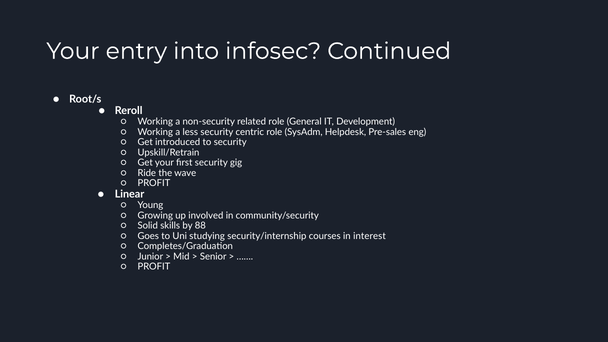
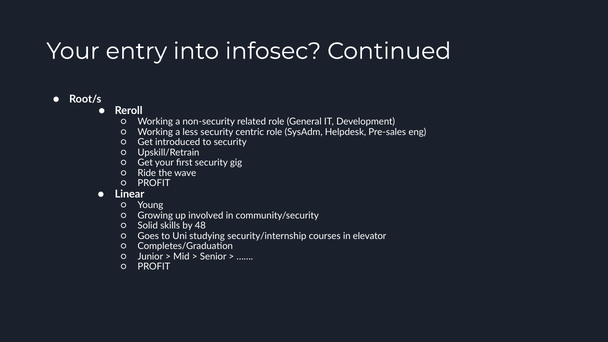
88: 88 -> 48
interest: interest -> elevator
